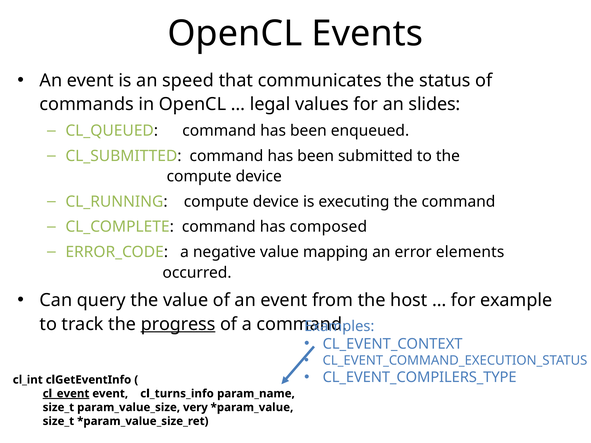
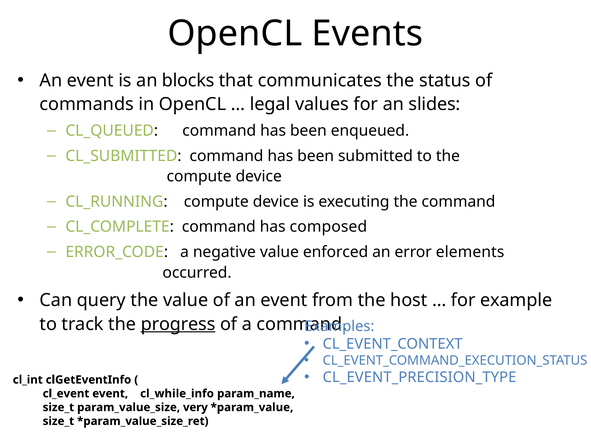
speed: speed -> blocks
mapping: mapping -> enforced
CL_EVENT_COMPILERS_TYPE: CL_EVENT_COMPILERS_TYPE -> CL_EVENT_PRECISION_TYPE
cl_event underline: present -> none
cl_turns_info: cl_turns_info -> cl_while_info
